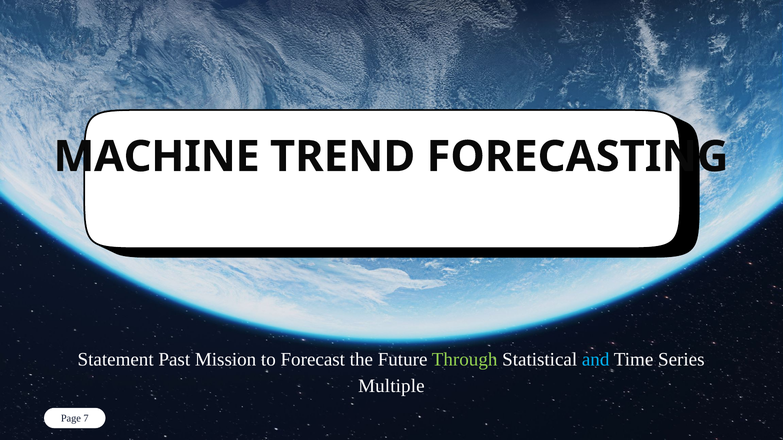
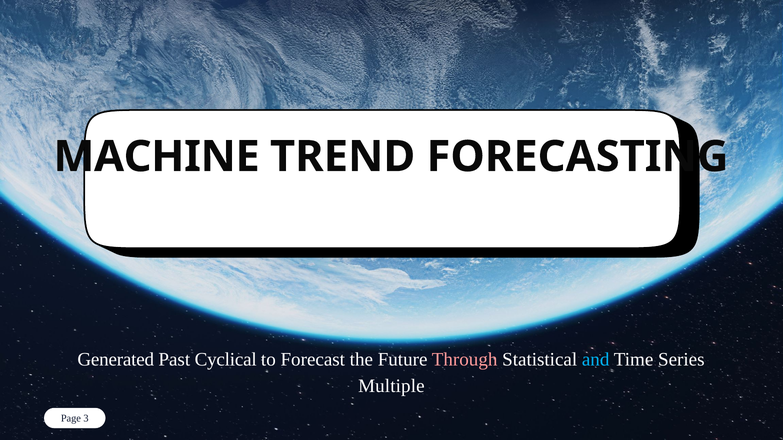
Statement: Statement -> Generated
Mission: Mission -> Cyclical
Through colour: light green -> pink
7: 7 -> 3
